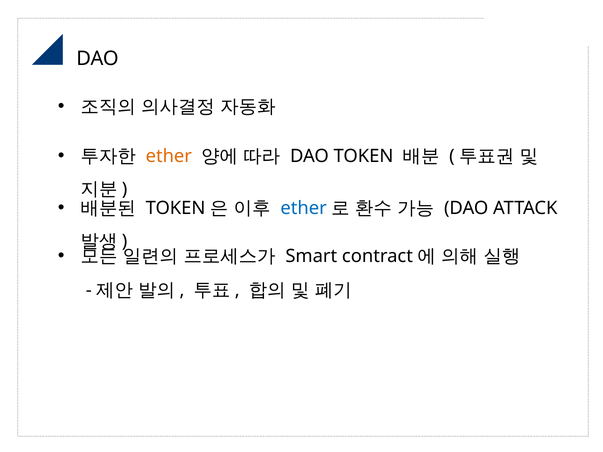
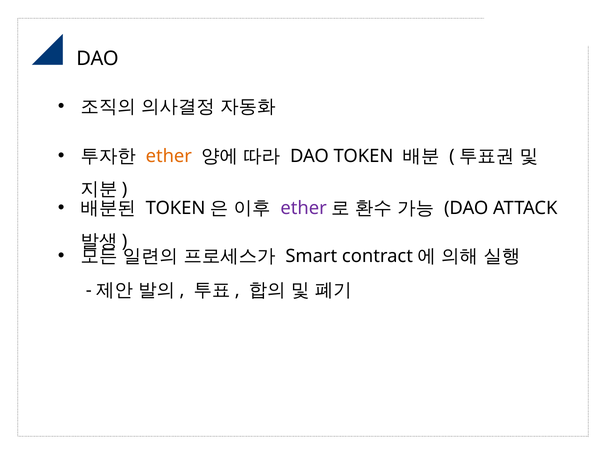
ether at (304, 208) colour: blue -> purple
